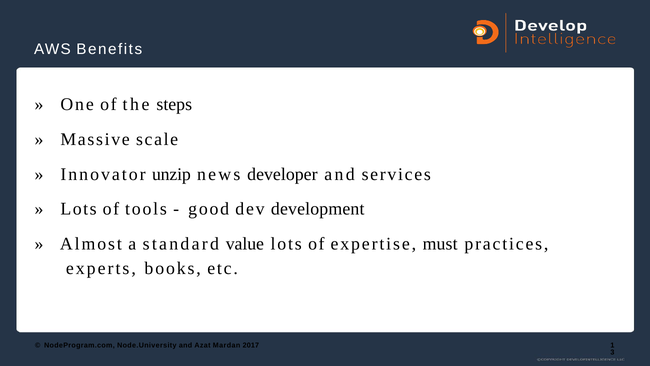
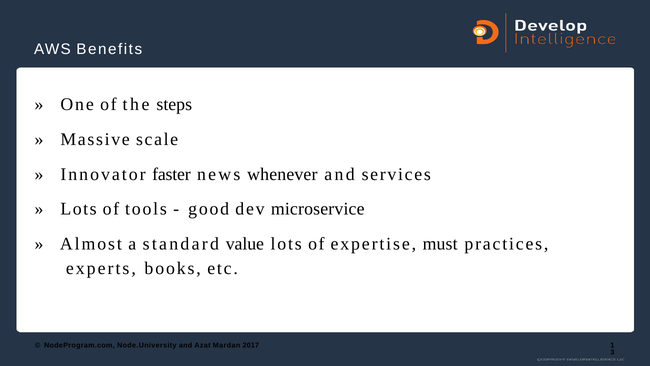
unzip: unzip -> faster
developer: developer -> whenever
development: development -> microservice
